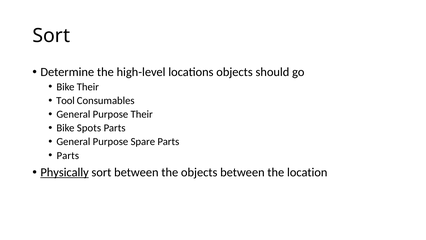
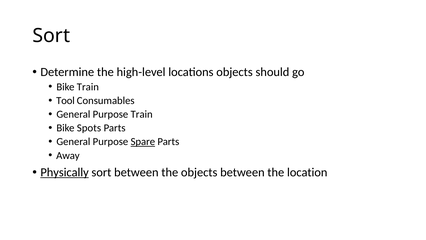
Bike Their: Their -> Train
Purpose Their: Their -> Train
Spare underline: none -> present
Parts at (68, 155): Parts -> Away
